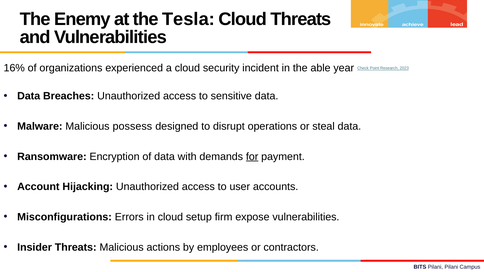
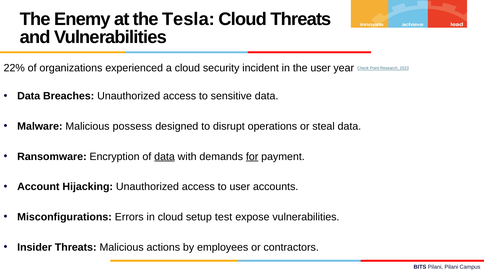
16%: 16% -> 22%
the able: able -> user
data at (165, 157) underline: none -> present
firm: firm -> test
